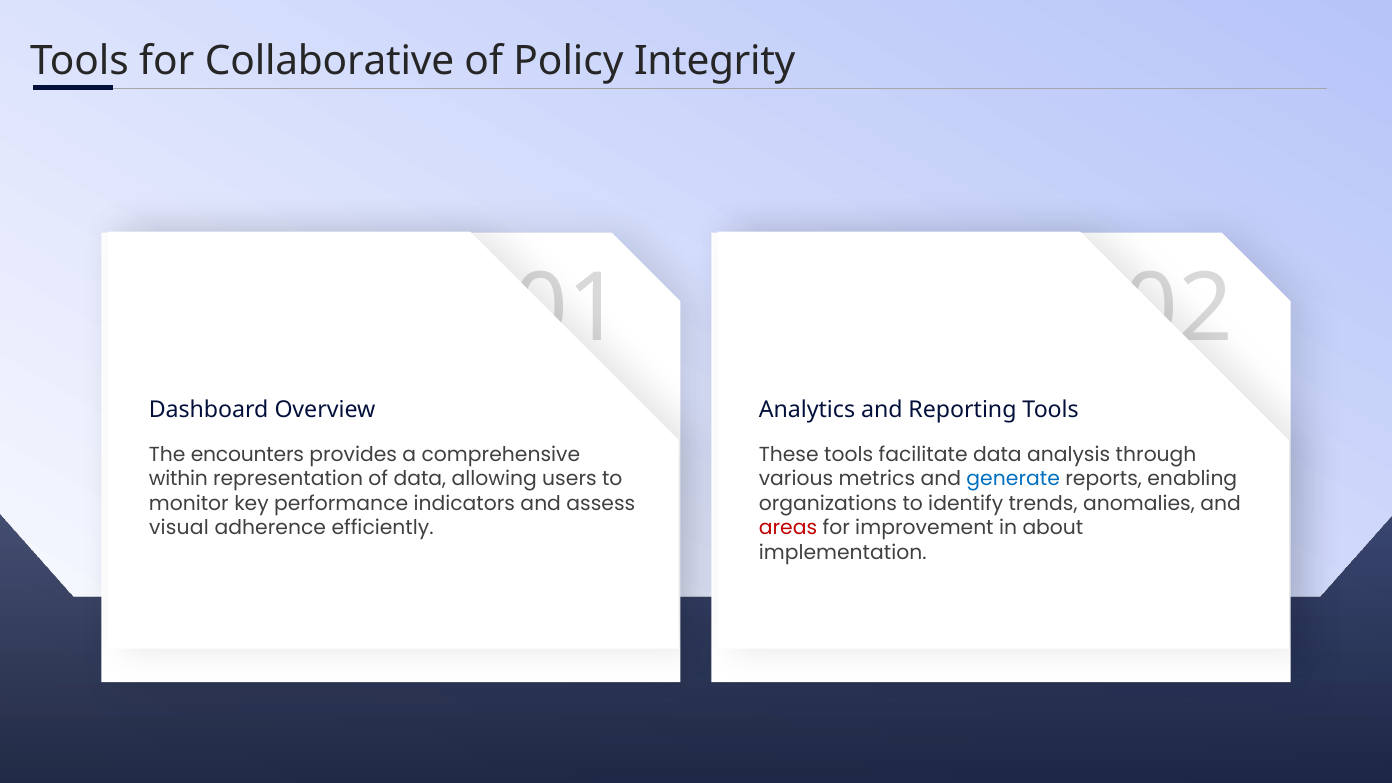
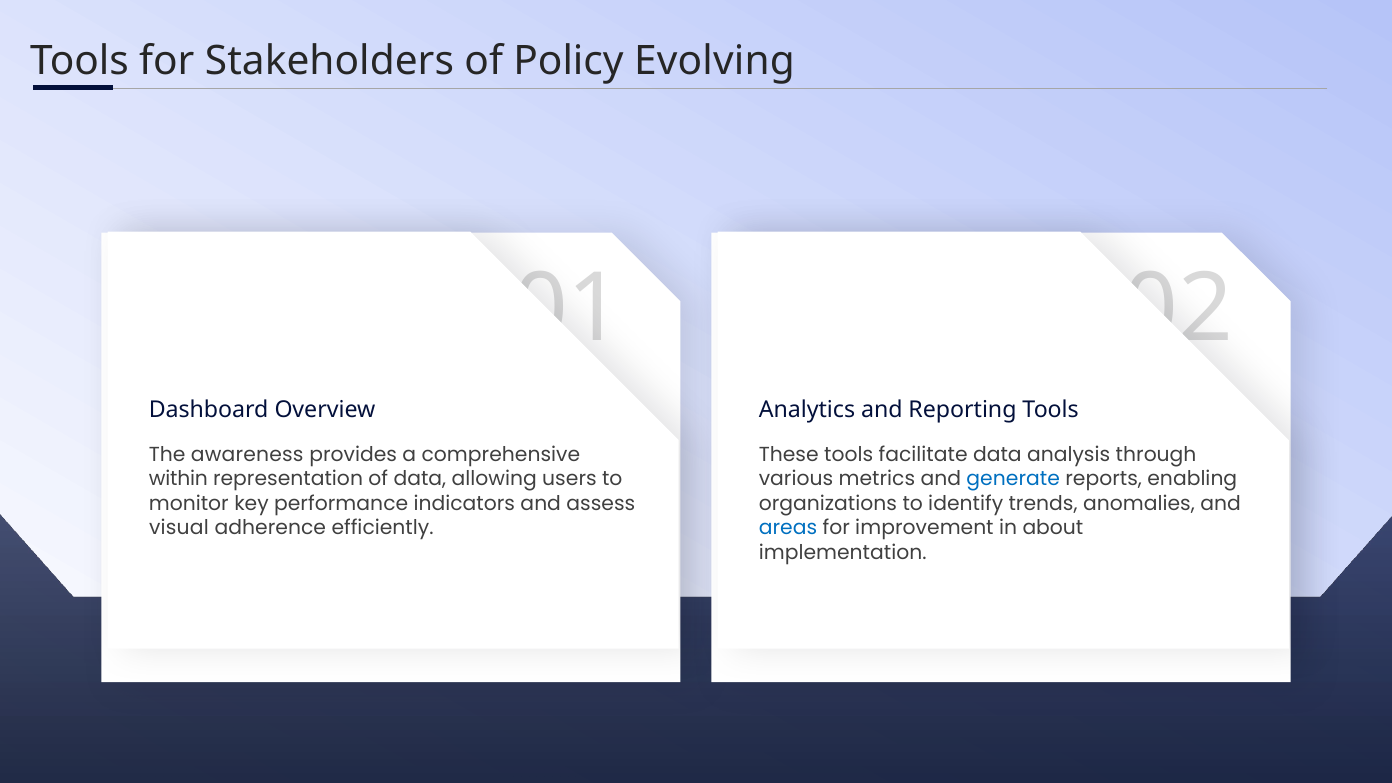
Collaborative: Collaborative -> Stakeholders
Integrity: Integrity -> Evolving
encounters: encounters -> awareness
areas colour: red -> blue
